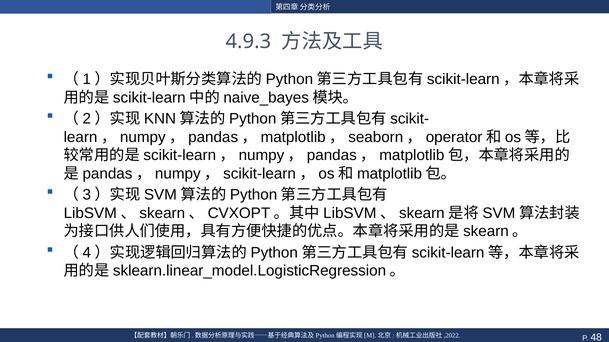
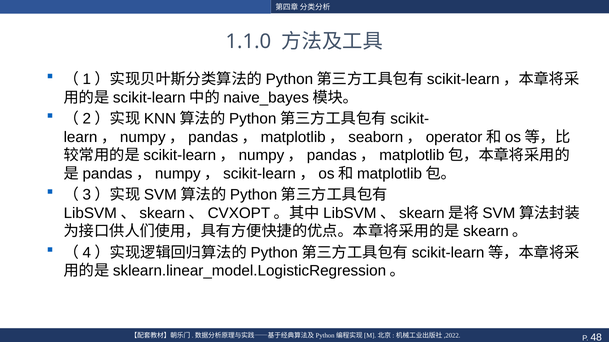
4.9.3: 4.9.3 -> 1.1.0
